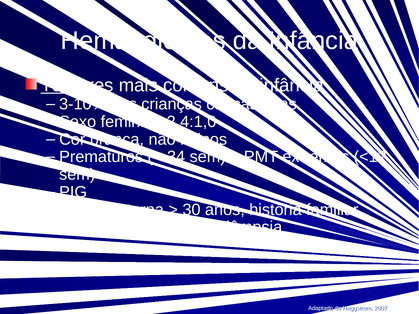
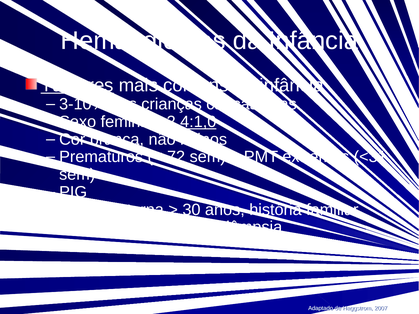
2,4:1,0 underline: none -> present
34: 34 -> 72
<12: <12 -> <31
